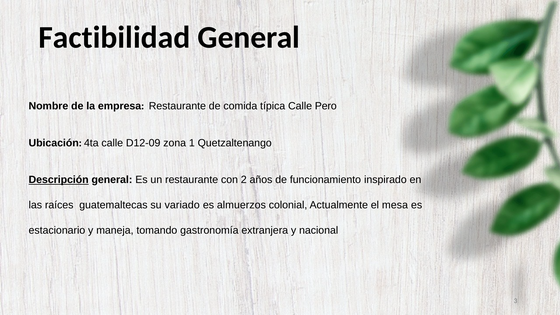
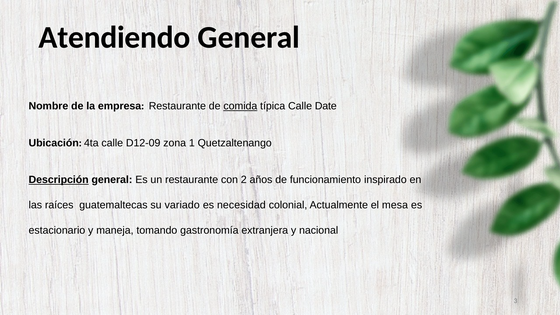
Factibilidad: Factibilidad -> Atendiendo
comida underline: none -> present
Pero: Pero -> Date
almuerzos: almuerzos -> necesidad
